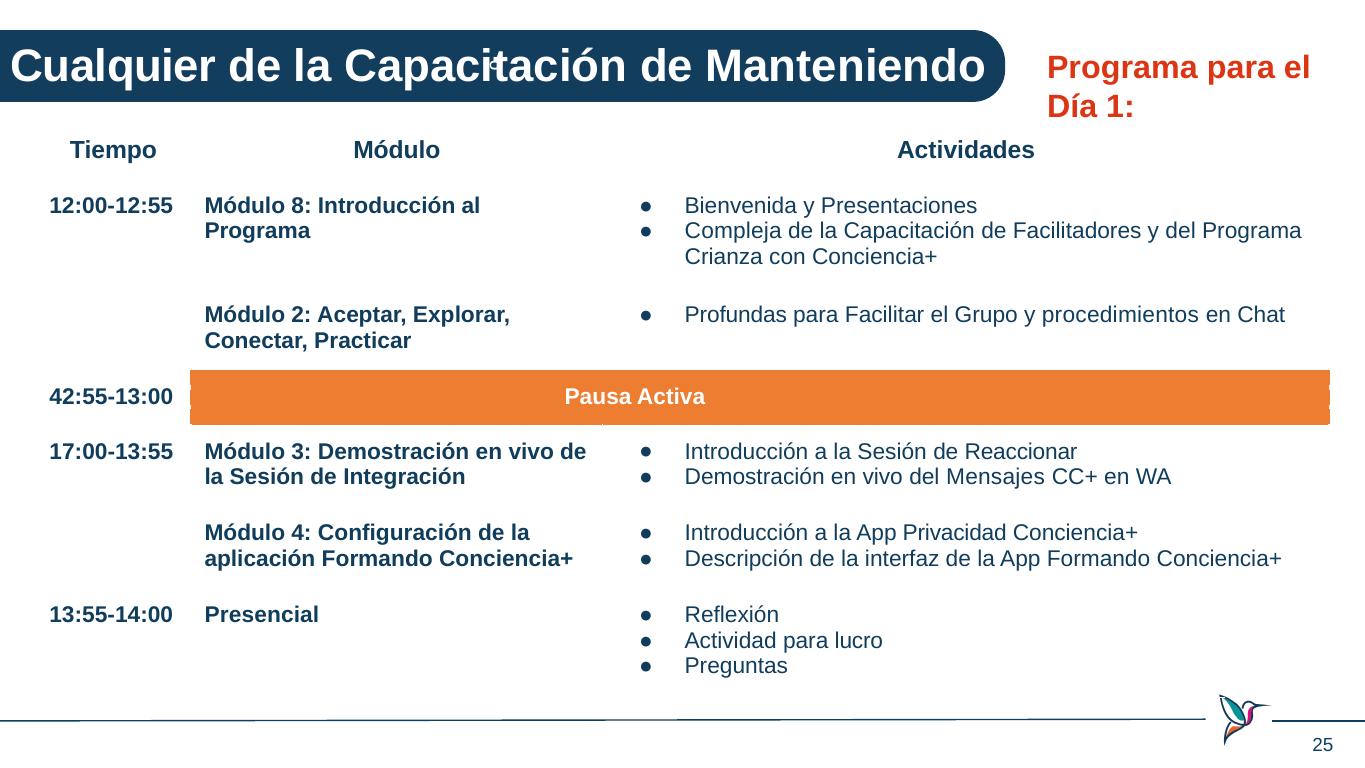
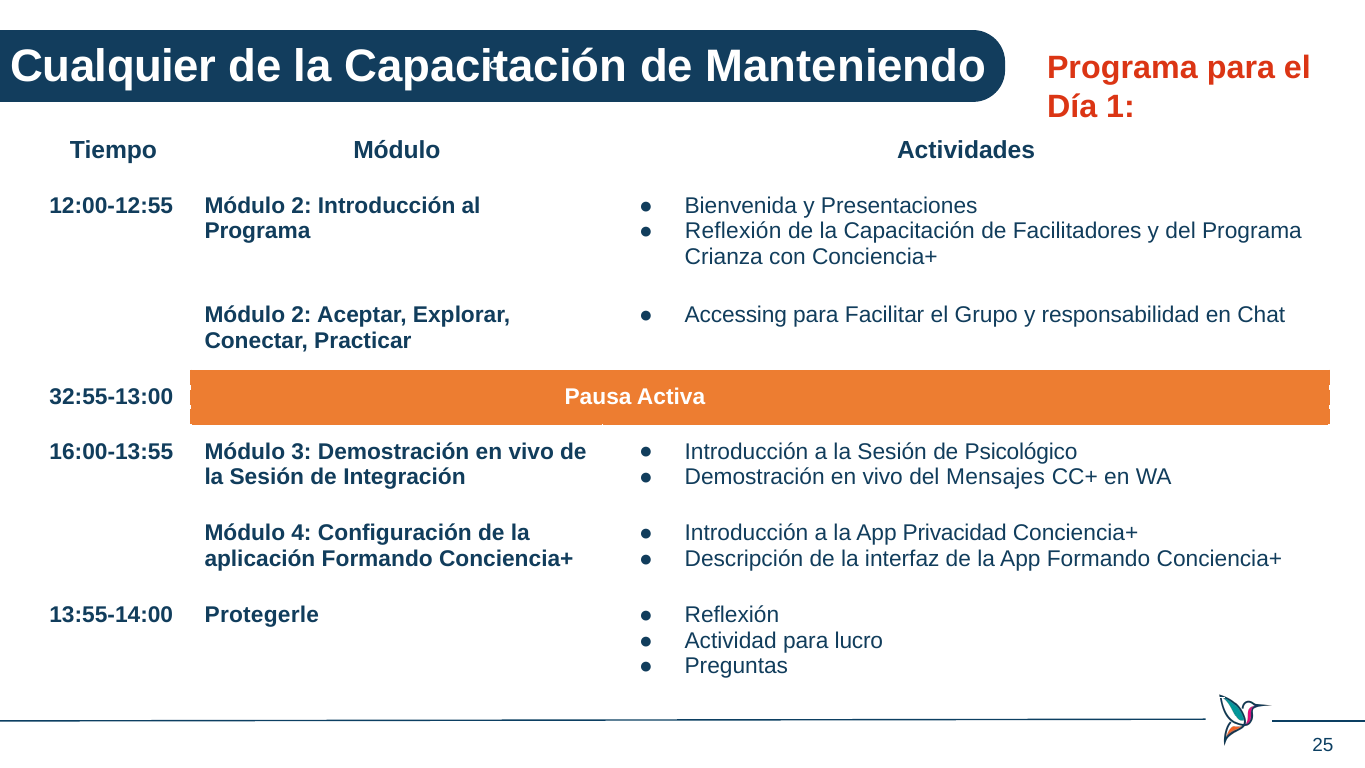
12:00-12:55 Módulo 8: 8 -> 2
Compleja at (733, 231): Compleja -> Reflexión
Profundas: Profundas -> Accessing
procedimientos: procedimientos -> responsabilidad
42:55-13:00: 42:55-13:00 -> 32:55-13:00
17:00-13:55: 17:00-13:55 -> 16:00-13:55
Reaccionar: Reaccionar -> Psicológico
Presencial: Presencial -> Protegerle
